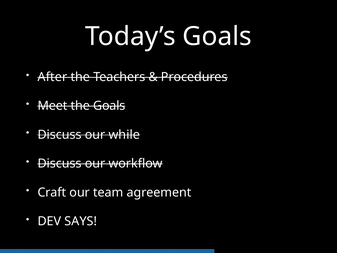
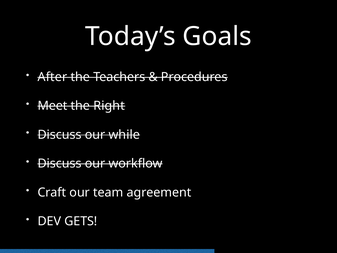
the Goals: Goals -> Right
SAYS: SAYS -> GETS
